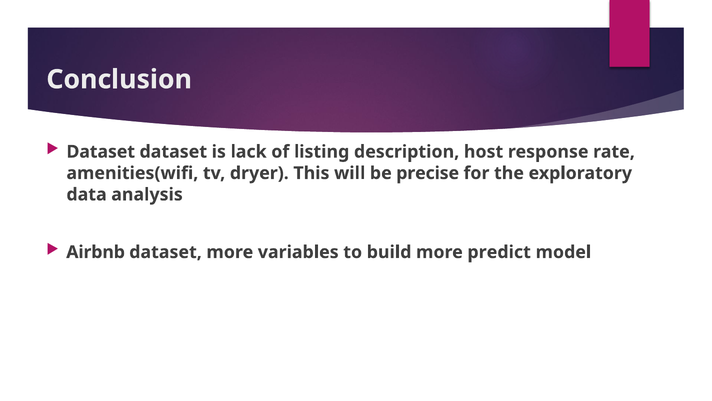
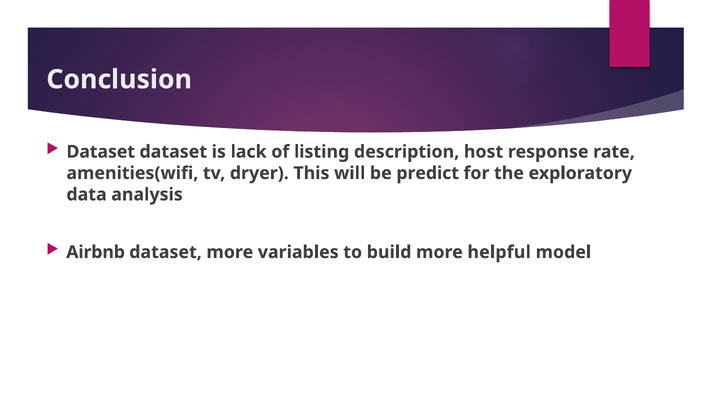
precise: precise -> predict
predict: predict -> helpful
